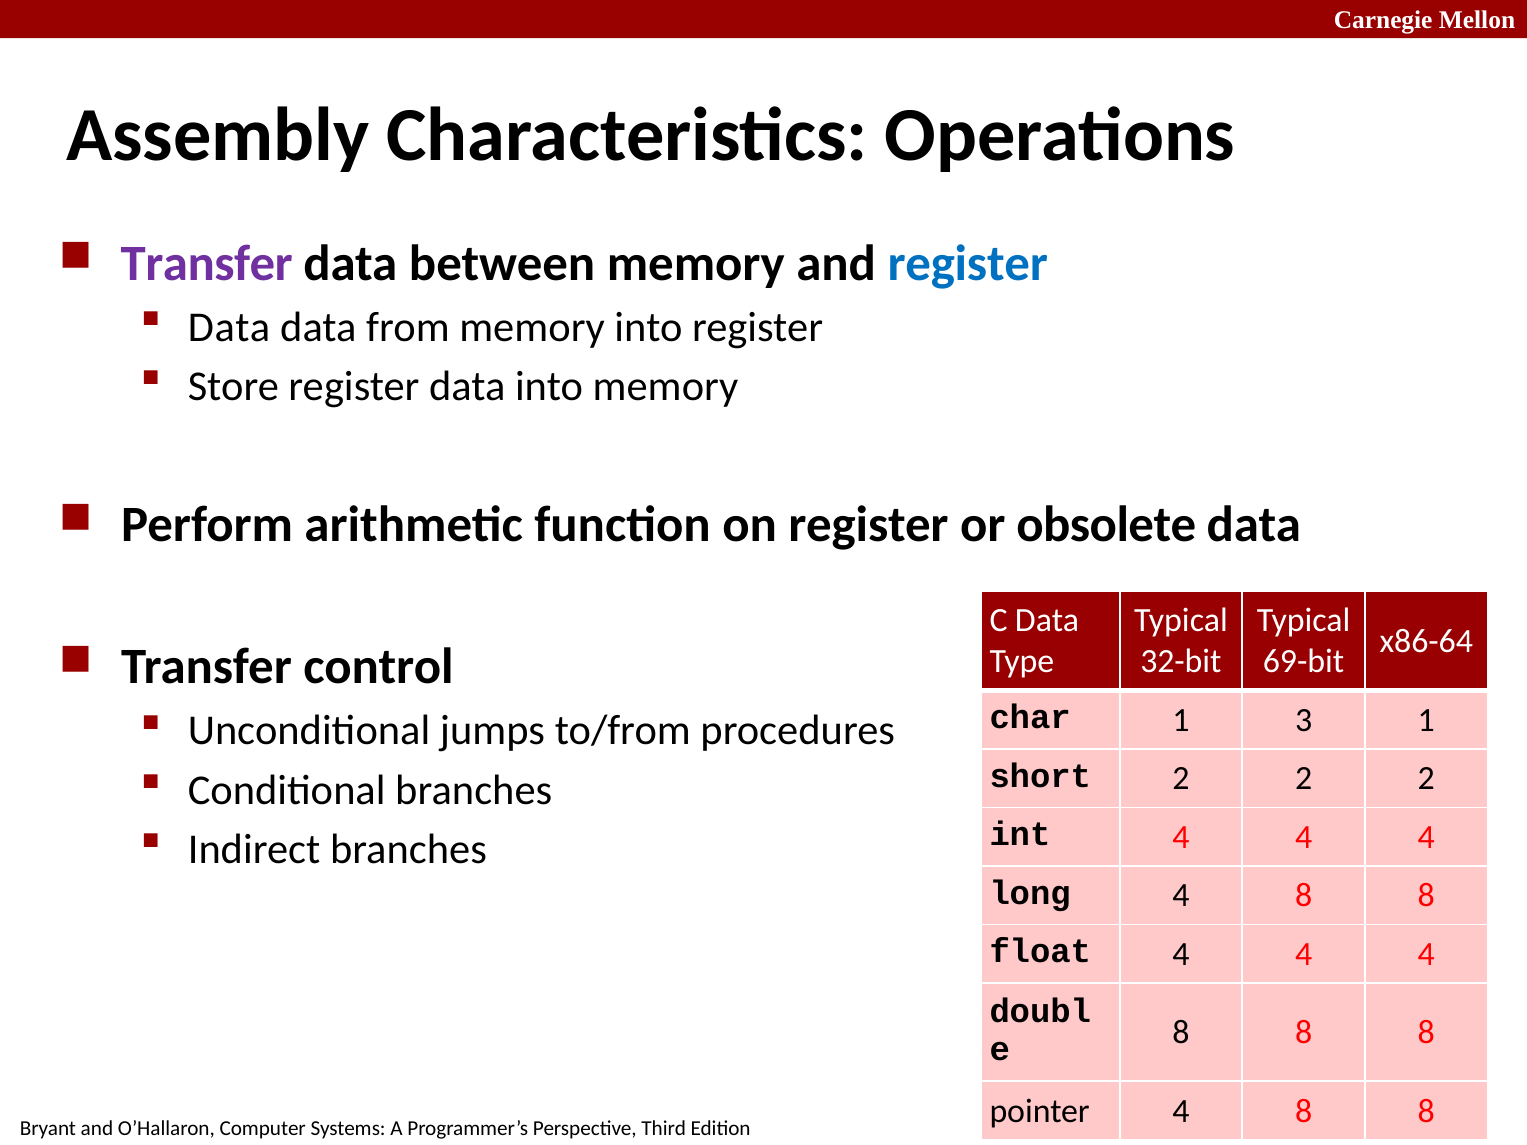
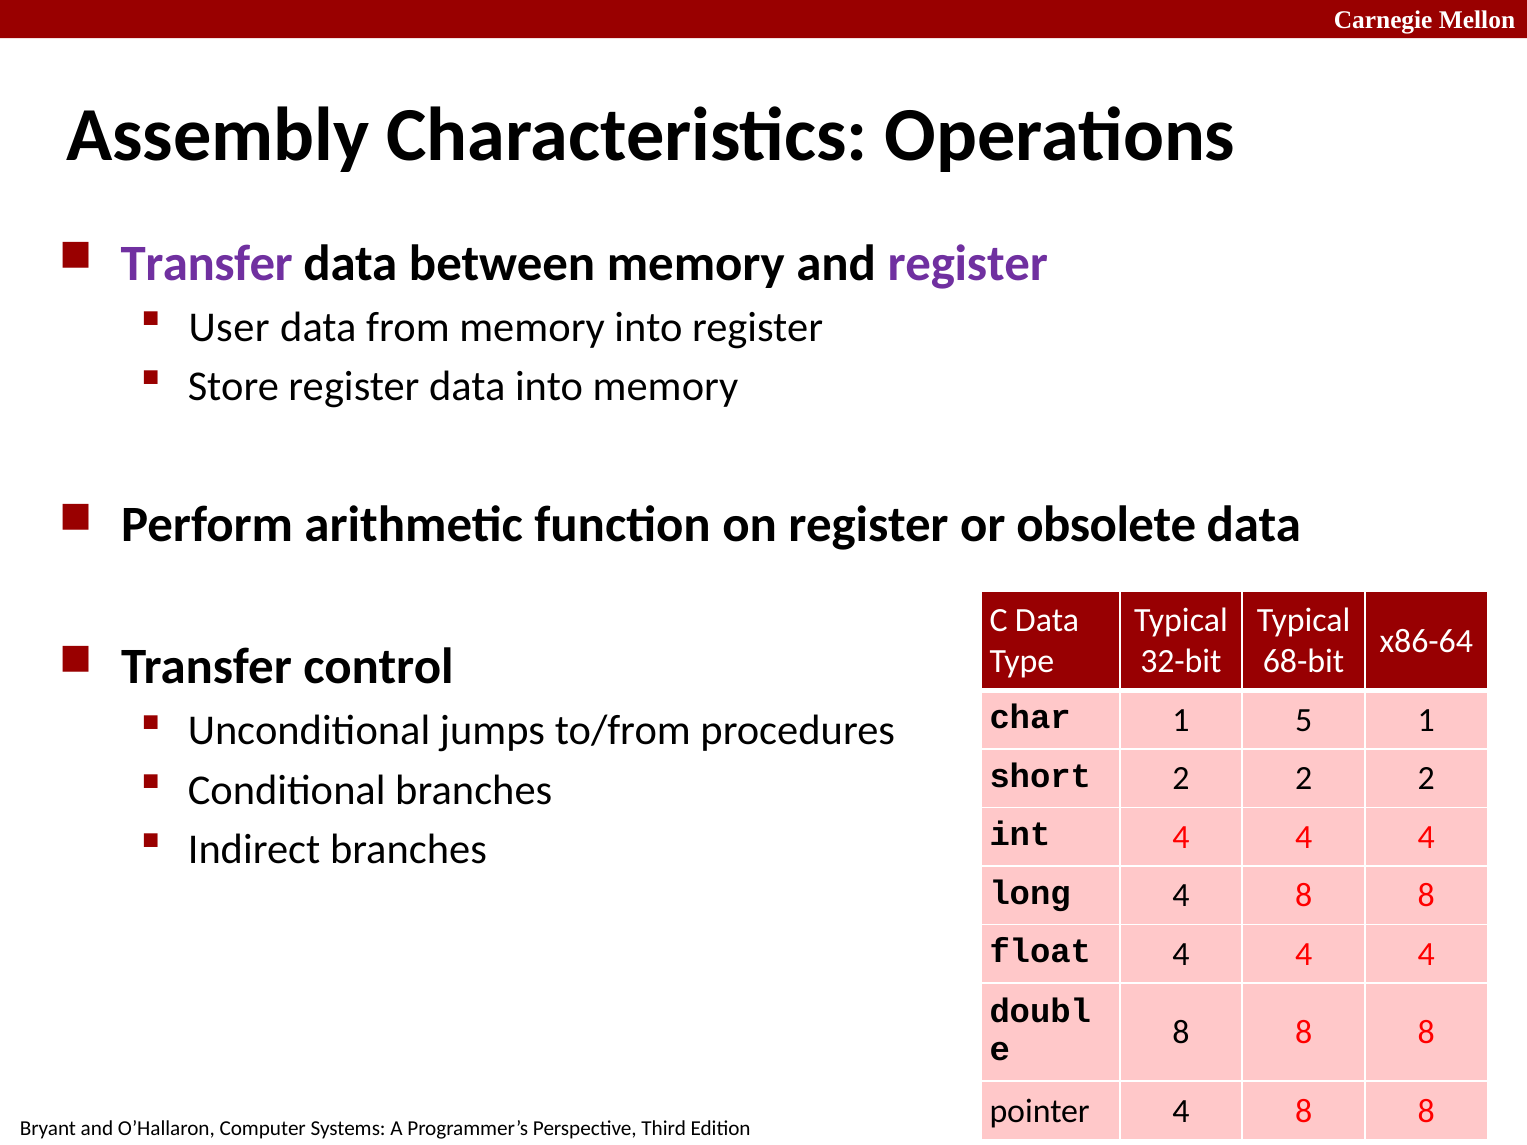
register at (968, 263) colour: blue -> purple
Data at (229, 327): Data -> User
69-bit: 69-bit -> 68-bit
3: 3 -> 5
